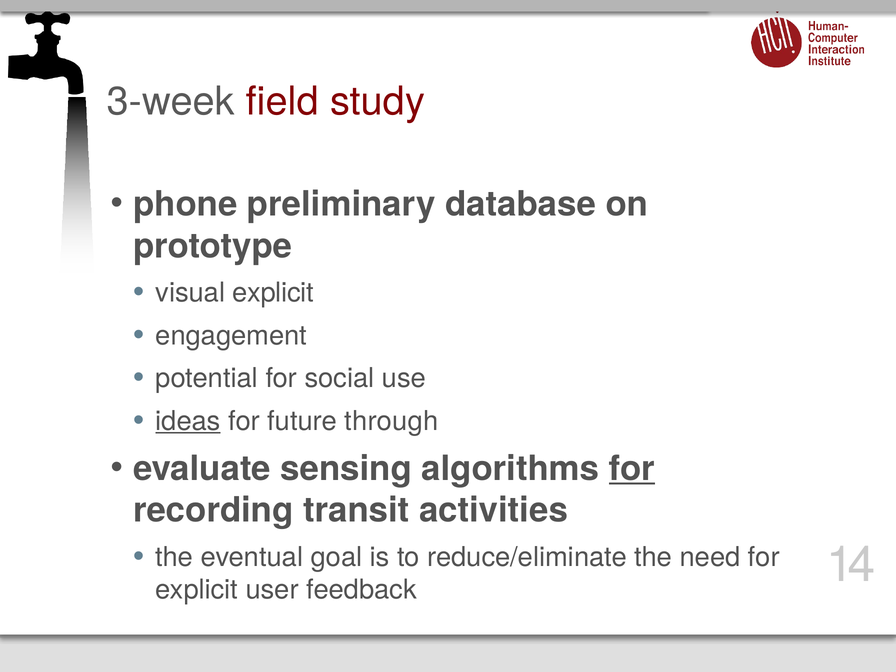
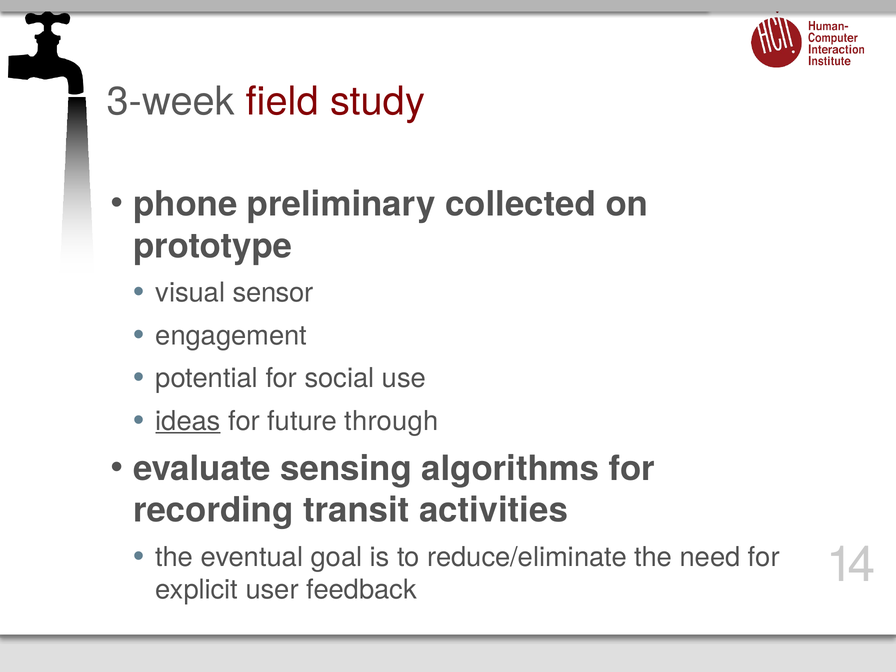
database: database -> collected
visual explicit: explicit -> sensor
for at (632, 469) underline: present -> none
